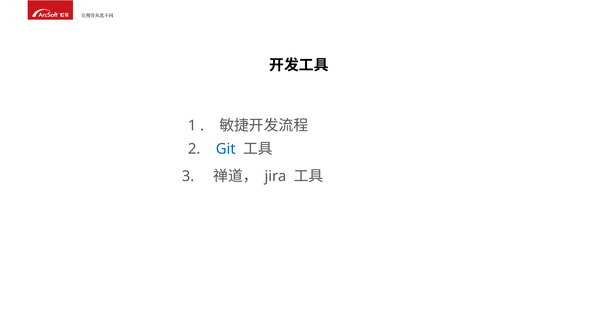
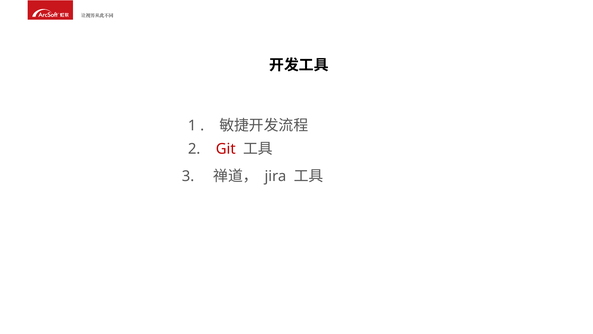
Git colour: blue -> red
